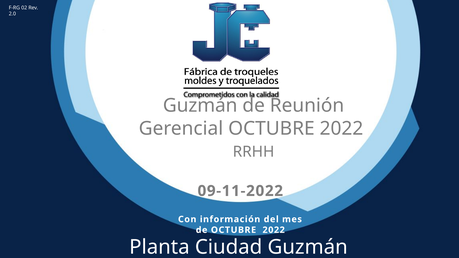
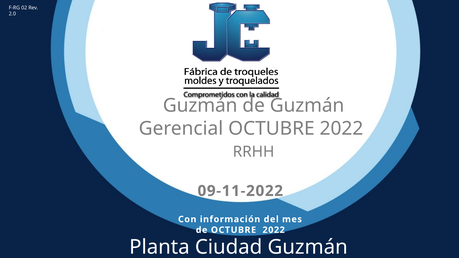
de Reunión: Reunión -> Guzmán
